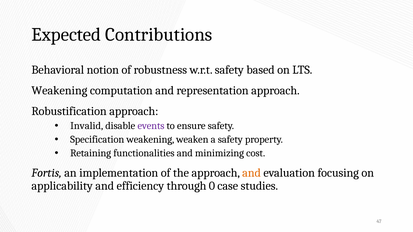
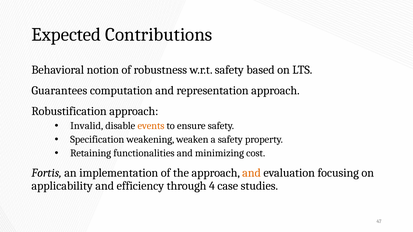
Weakening at (59, 91): Weakening -> Guarantees
events colour: purple -> orange
0: 0 -> 4
